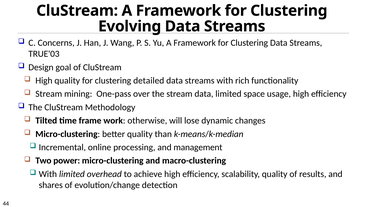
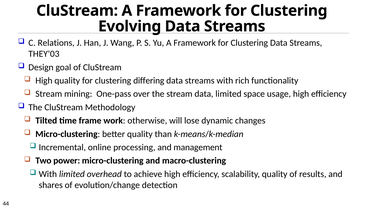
Concerns: Concerns -> Relations
TRUE'03: TRUE'03 -> THEY'03
detailed: detailed -> differing
